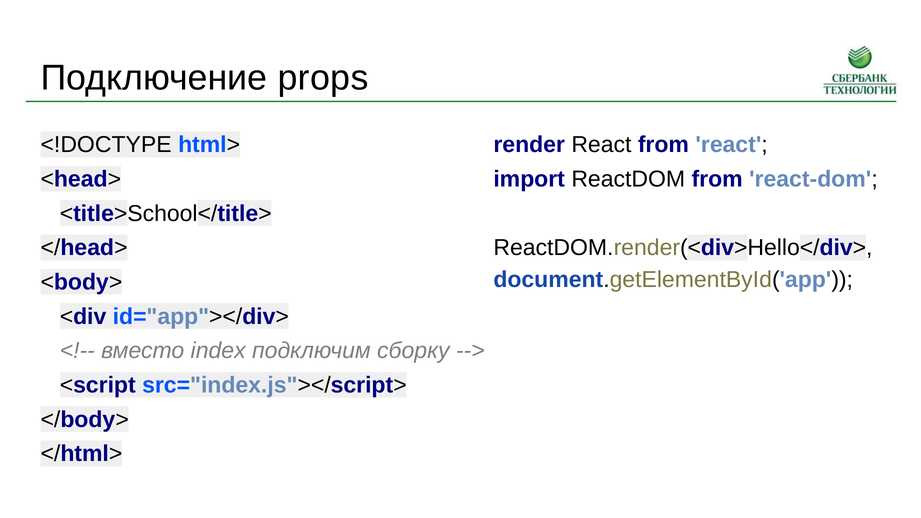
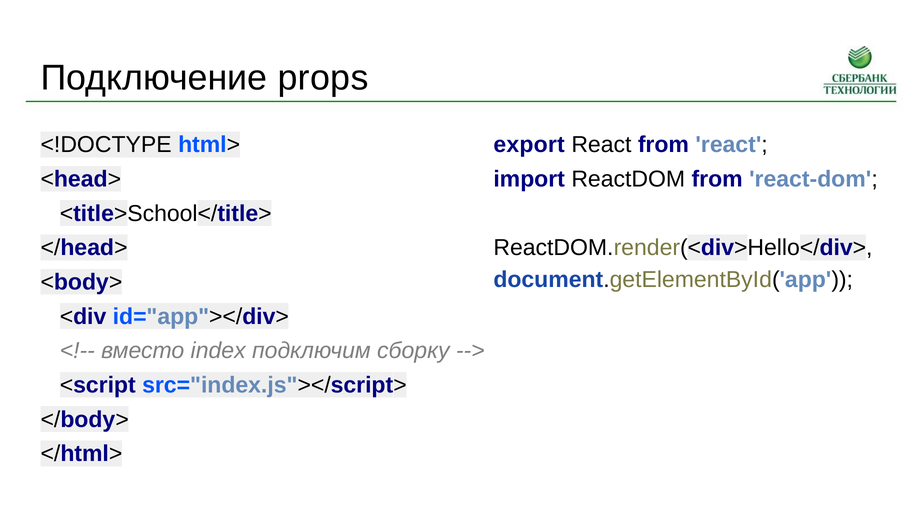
render: render -> export
